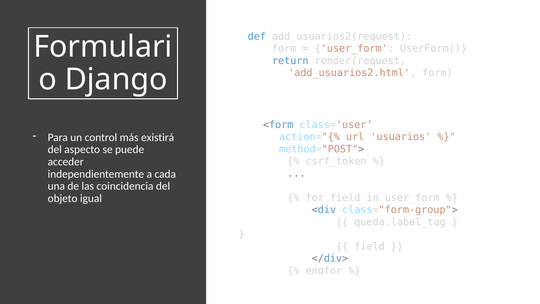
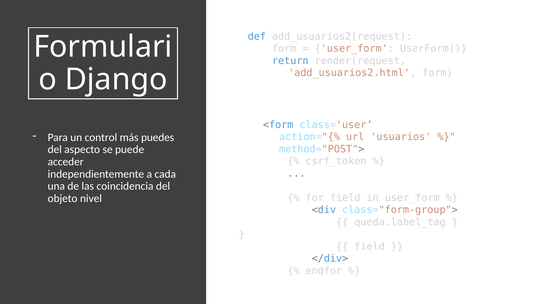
existirá: existirá -> puedes
igual: igual -> nivel
